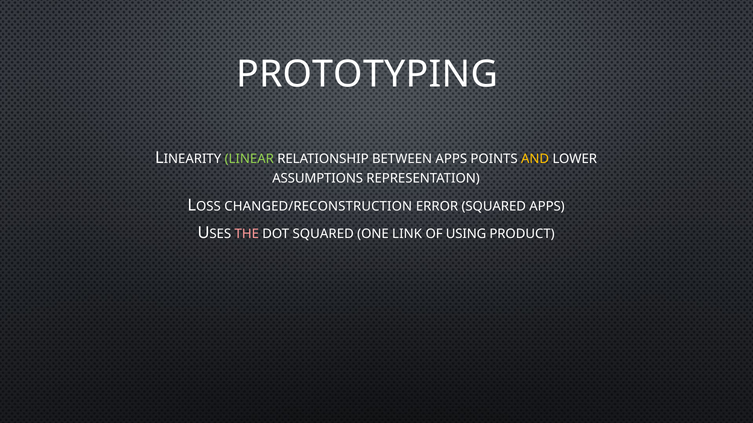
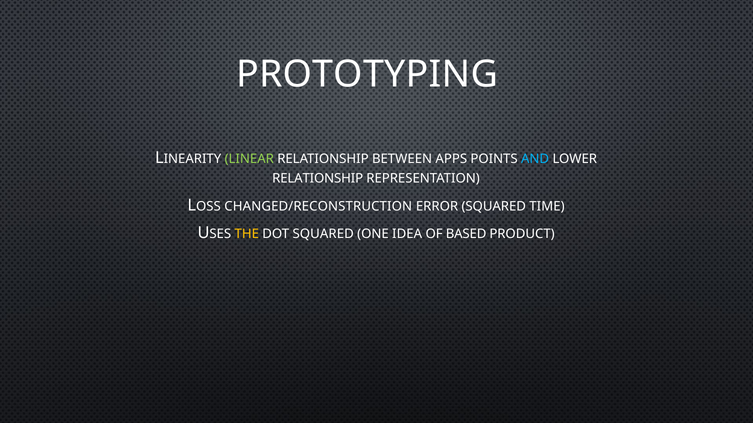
AND colour: yellow -> light blue
ASSUMPTIONS at (318, 179): ASSUMPTIONS -> RELATIONSHIP
SQUARED APPS: APPS -> TIME
THE colour: pink -> yellow
LINK: LINK -> IDEA
USING: USING -> BASED
